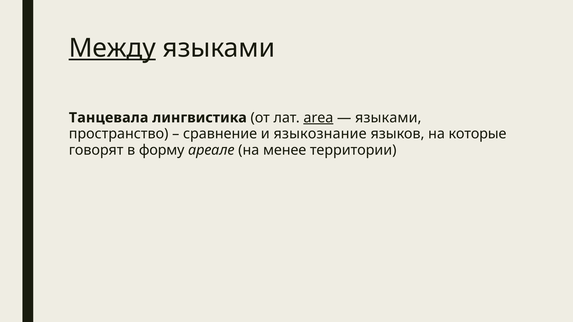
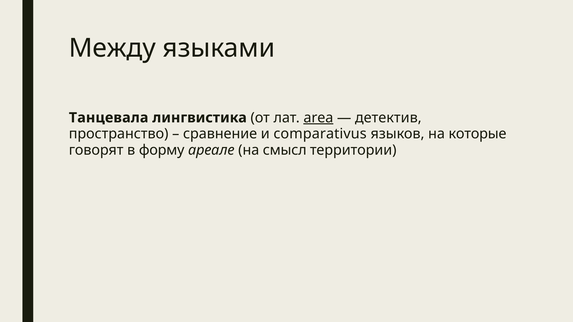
Между underline: present -> none
языками at (388, 118): языками -> детектив
языкознание: языкознание -> comparativus
менее: менее -> смысл
